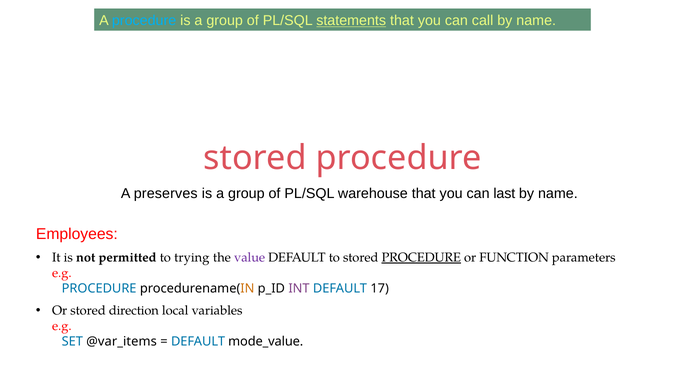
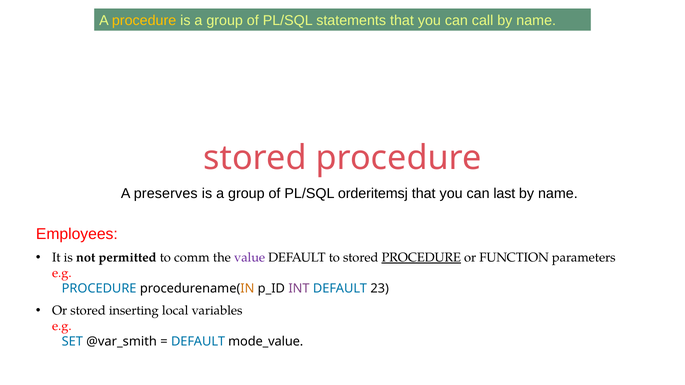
procedure at (144, 21) colour: light blue -> yellow
statements underline: present -> none
warehouse: warehouse -> orderitemsj
trying: trying -> comm
17: 17 -> 23
direction: direction -> inserting
@var_items: @var_items -> @var_smith
